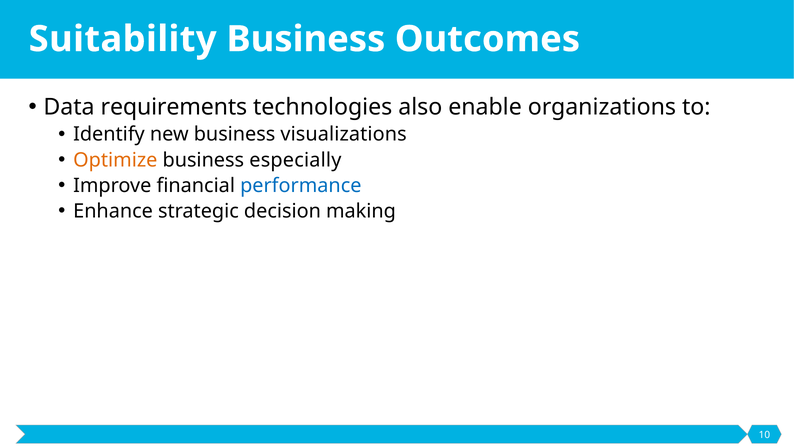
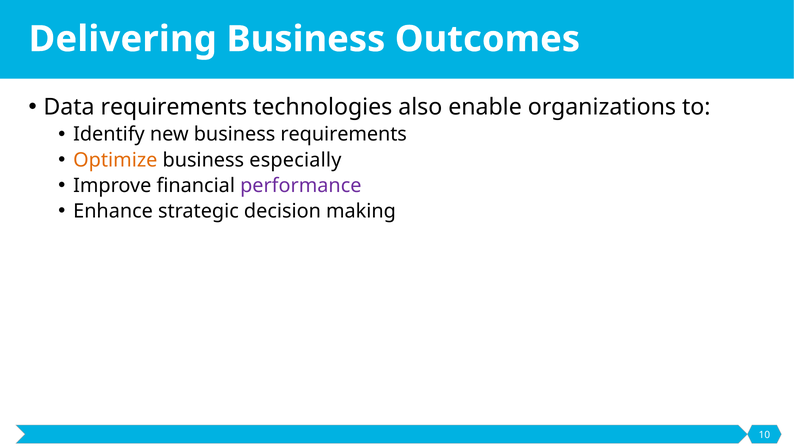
Suitability: Suitability -> Delivering
business visualizations: visualizations -> requirements
performance colour: blue -> purple
